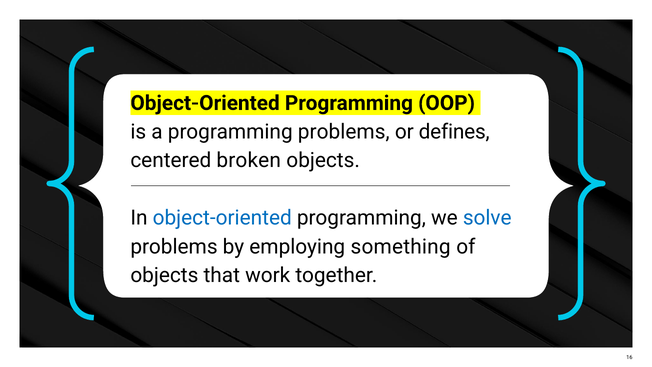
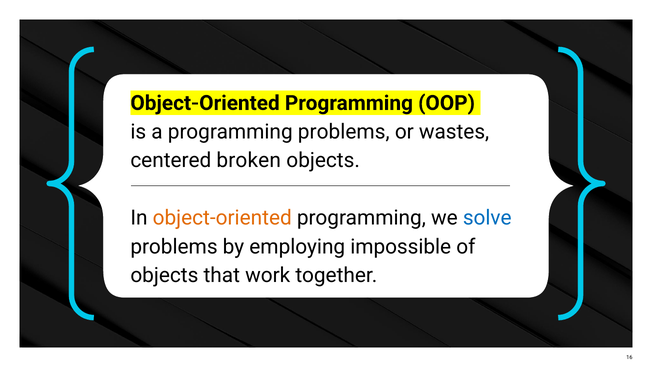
defines: defines -> wastes
object-oriented at (222, 218) colour: blue -> orange
something: something -> impossible
